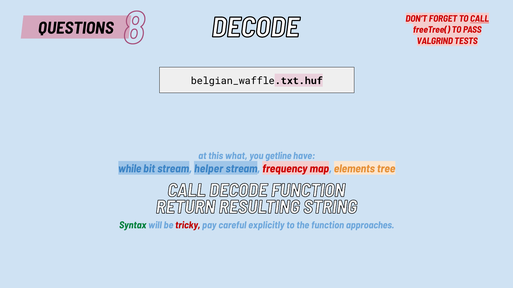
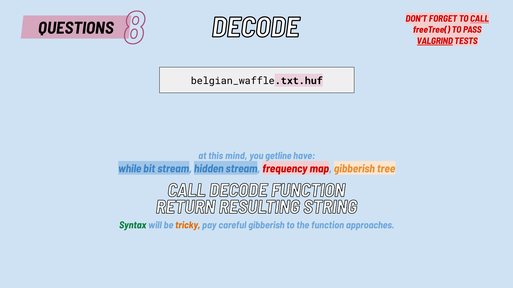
VALGRIND underline: none -> present
what: what -> mind
helper: helper -> hidden
map elements: elements -> gibberish
tricky colour: red -> orange
careful explicitly: explicitly -> gibberish
